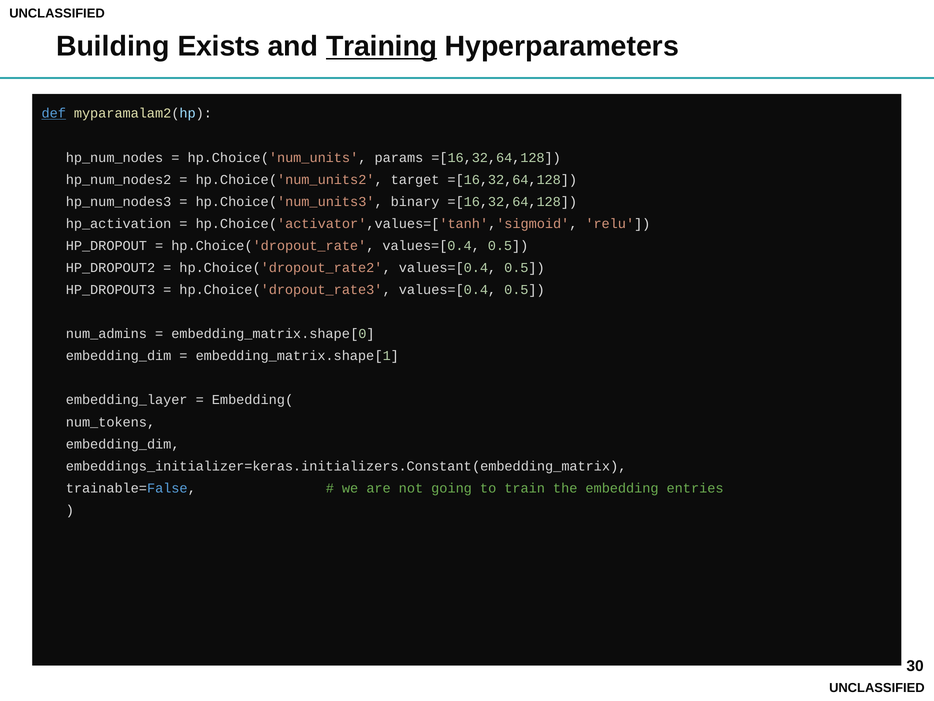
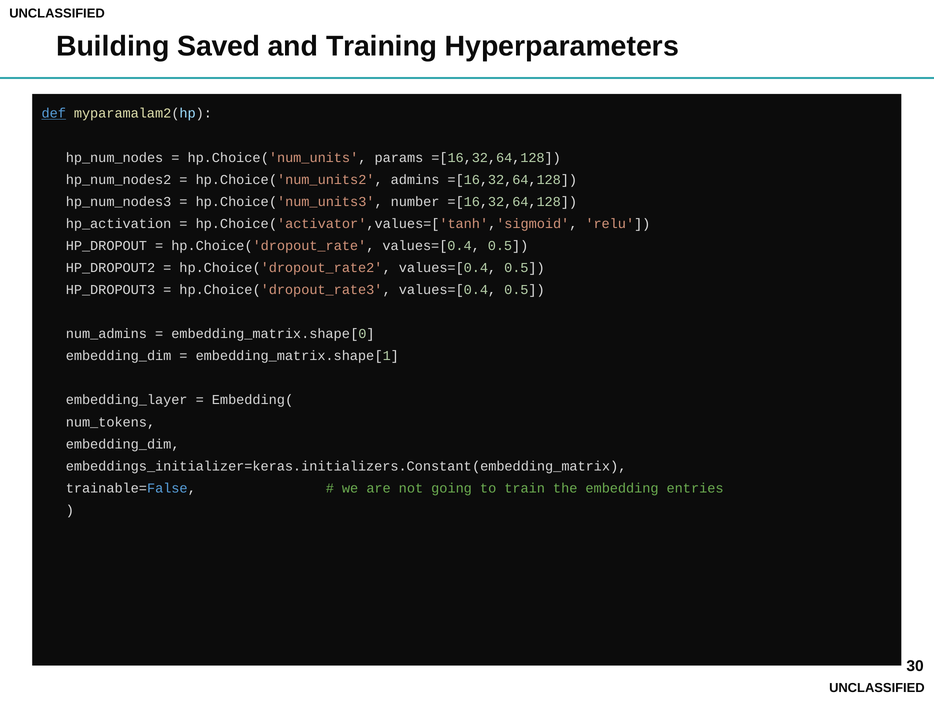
Exists: Exists -> Saved
Training underline: present -> none
target: target -> admins
binary: binary -> number
